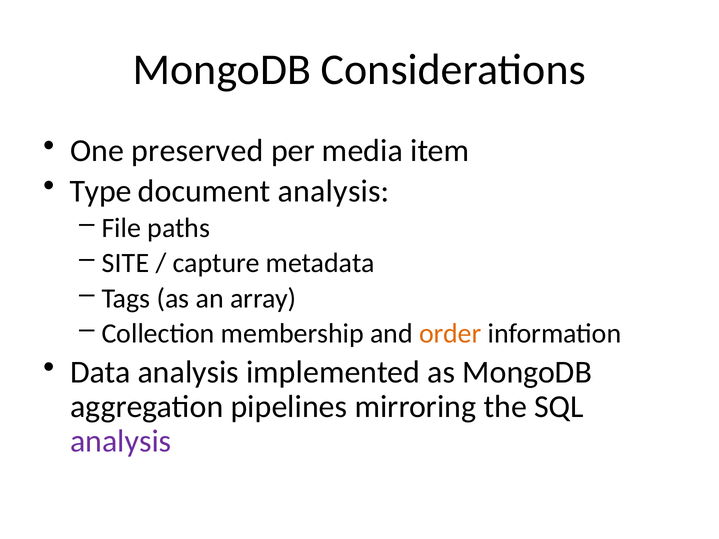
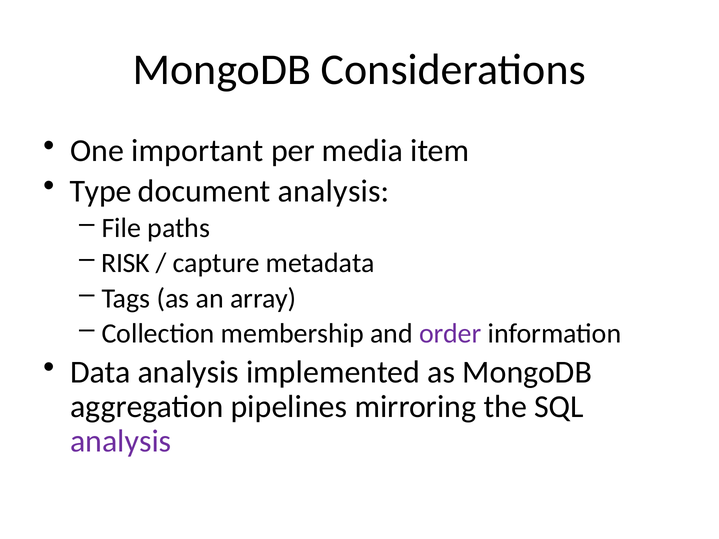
preserved: preserved -> important
SITE: SITE -> RISK
order colour: orange -> purple
